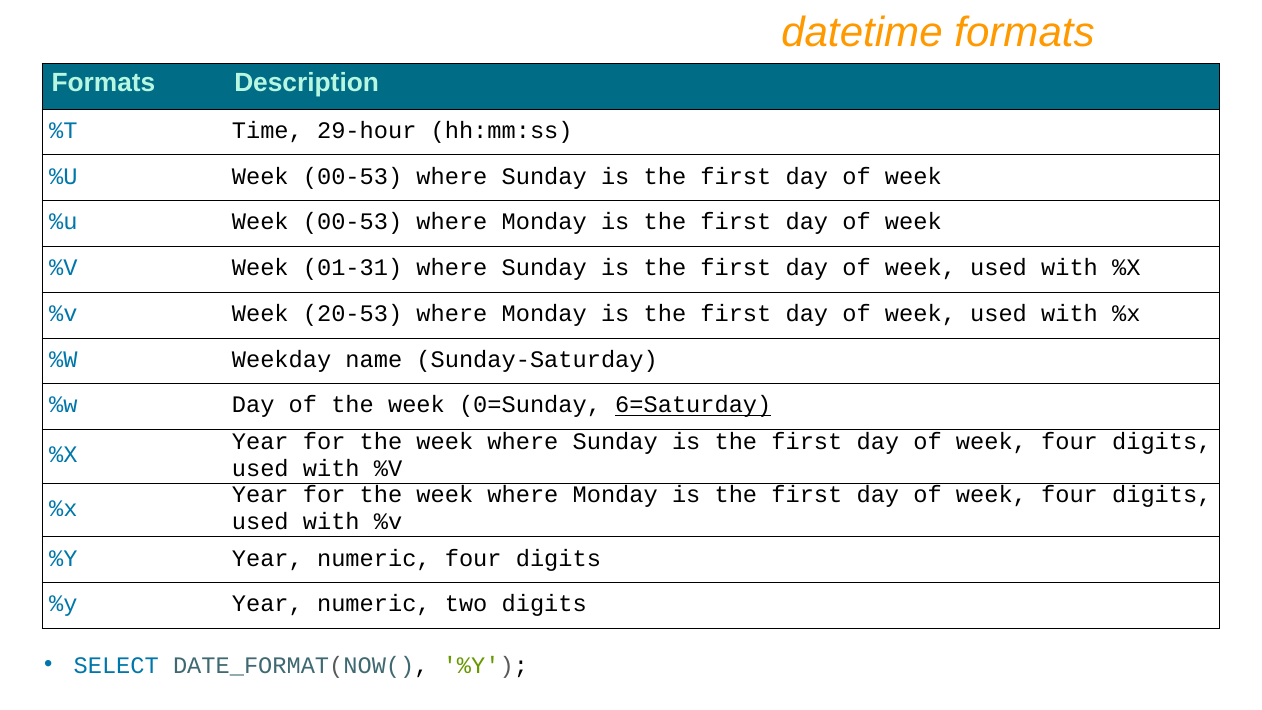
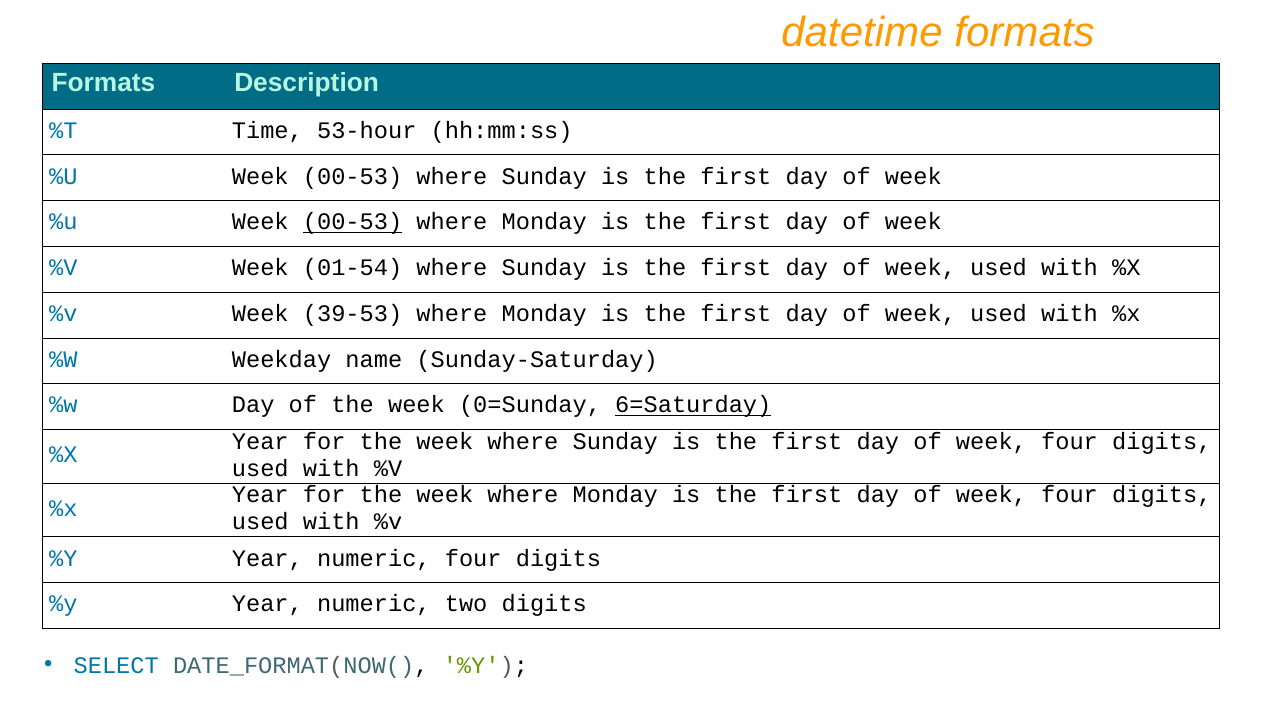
29-hour: 29-hour -> 53-hour
00-53 at (353, 222) underline: none -> present
01-31: 01-31 -> 01-54
20-53: 20-53 -> 39-53
